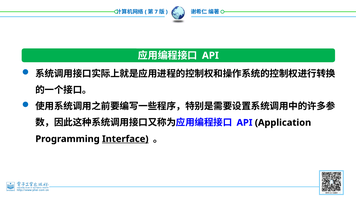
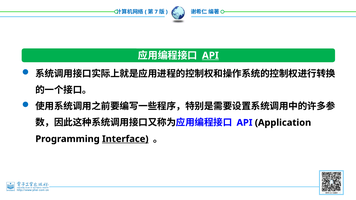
API at (210, 56) underline: none -> present
